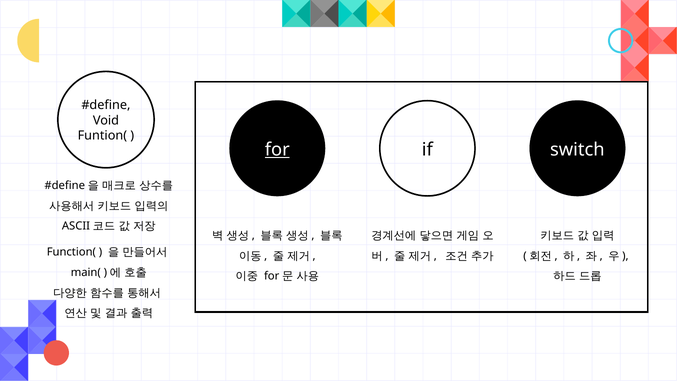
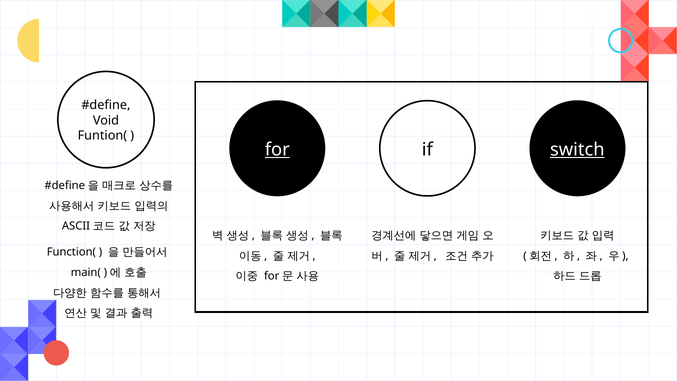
switch underline: none -> present
